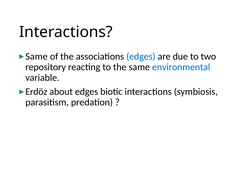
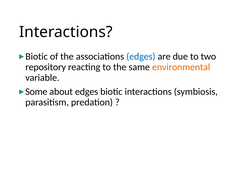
Same at (37, 56): Same -> Biotic
environmental colour: blue -> orange
Erdöz: Erdöz -> Some
